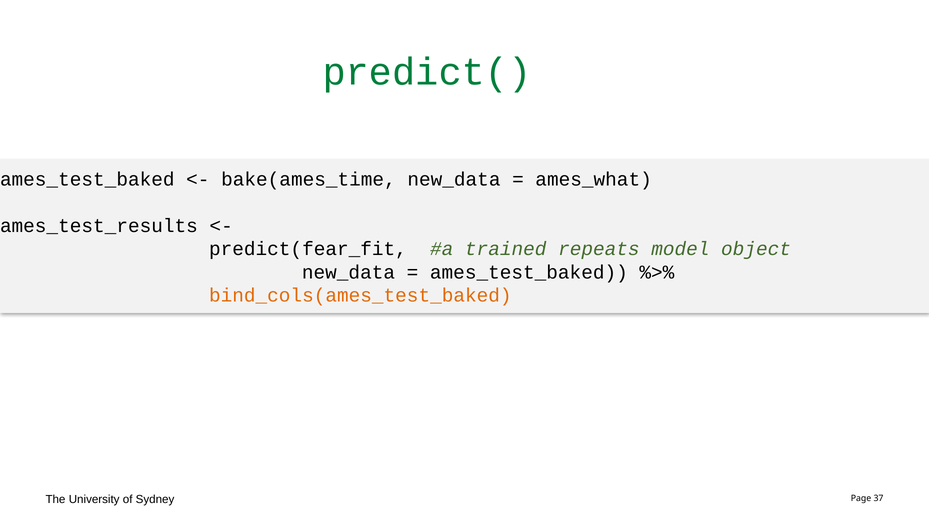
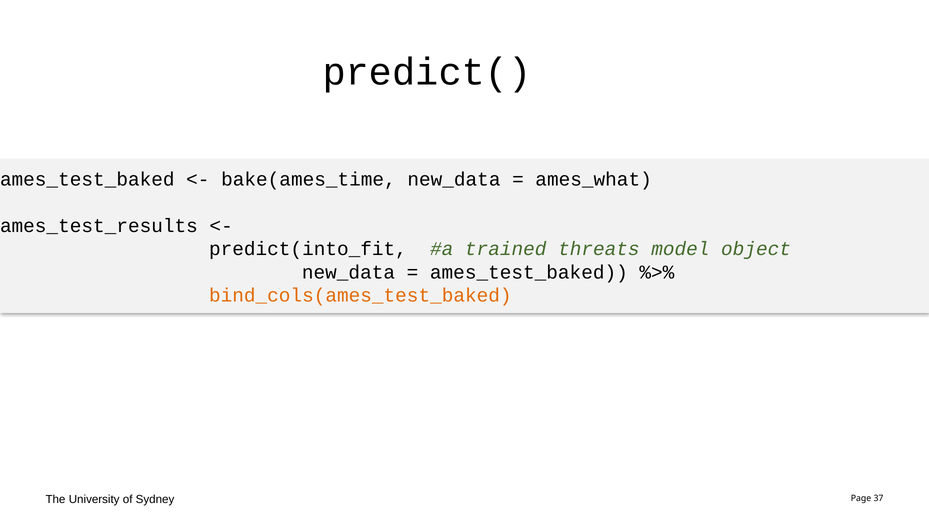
predict( colour: green -> black
predict(fear_fit: predict(fear_fit -> predict(into_fit
repeats: repeats -> threats
